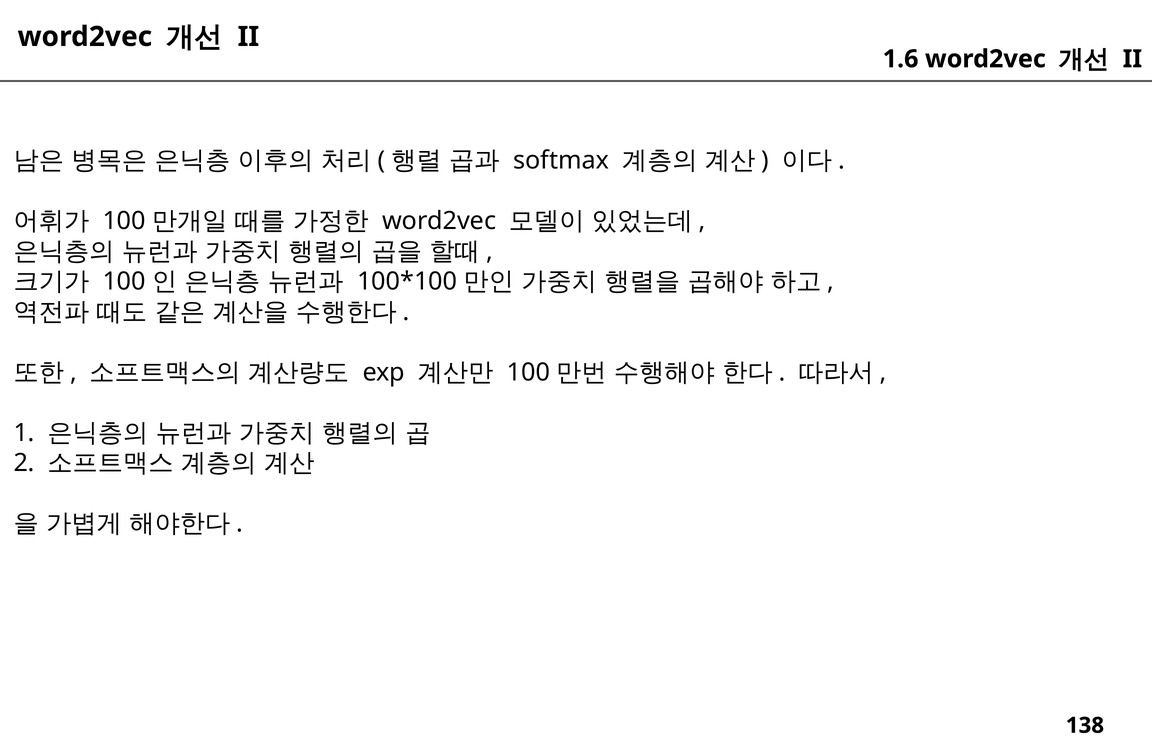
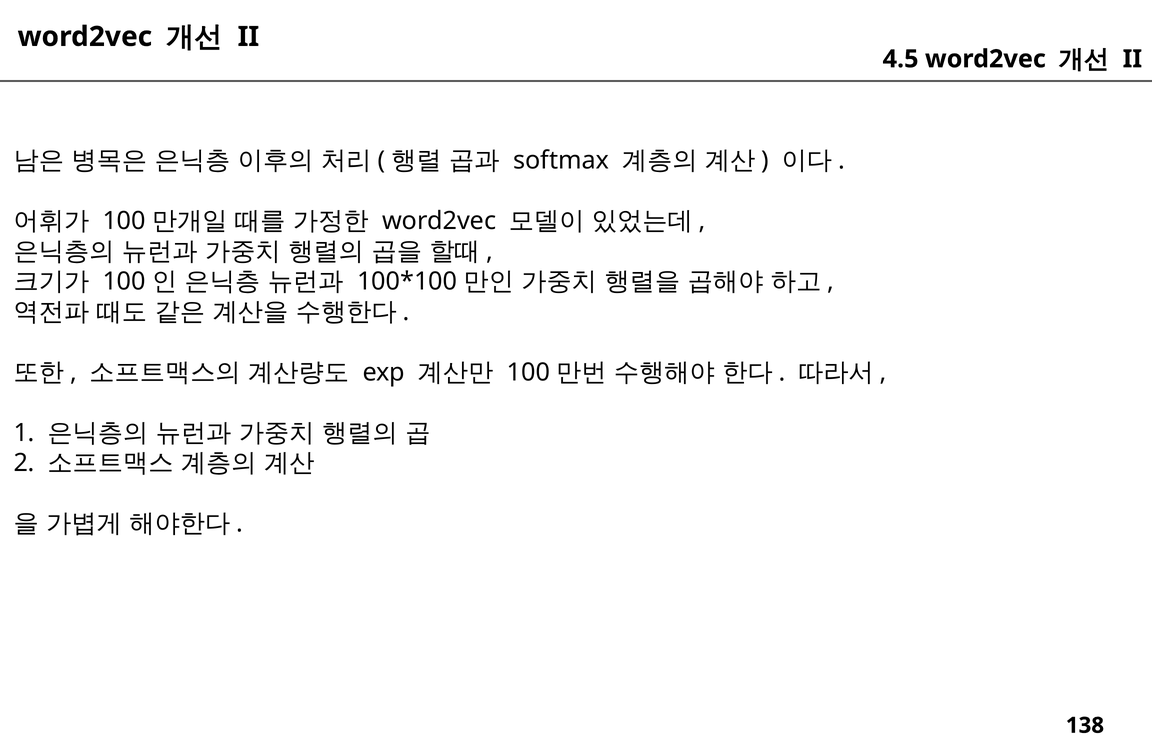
1.6: 1.6 -> 4.5
